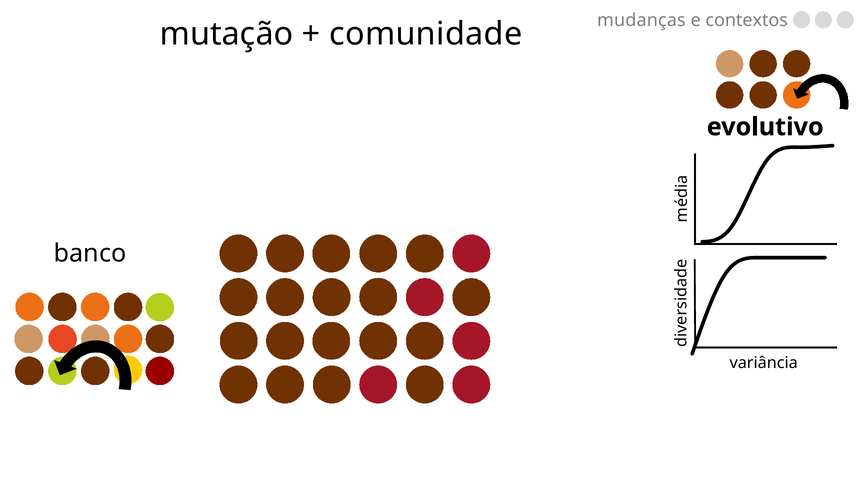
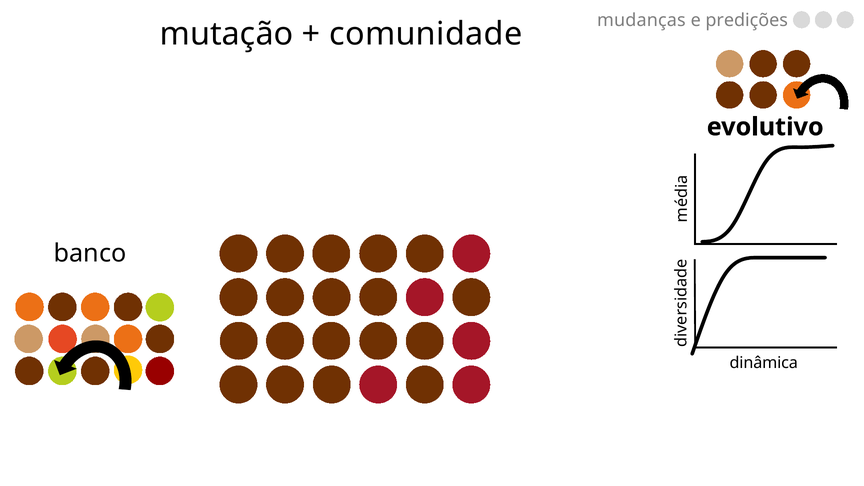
contextos: contextos -> predições
variância: variância -> dinâmica
